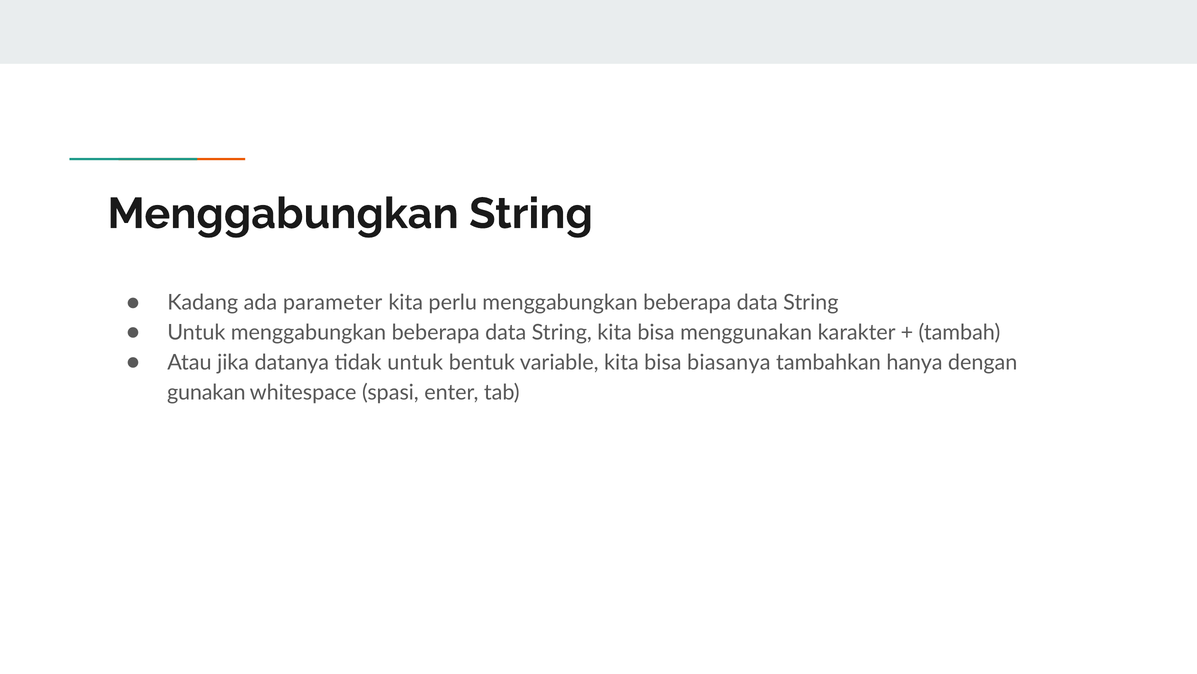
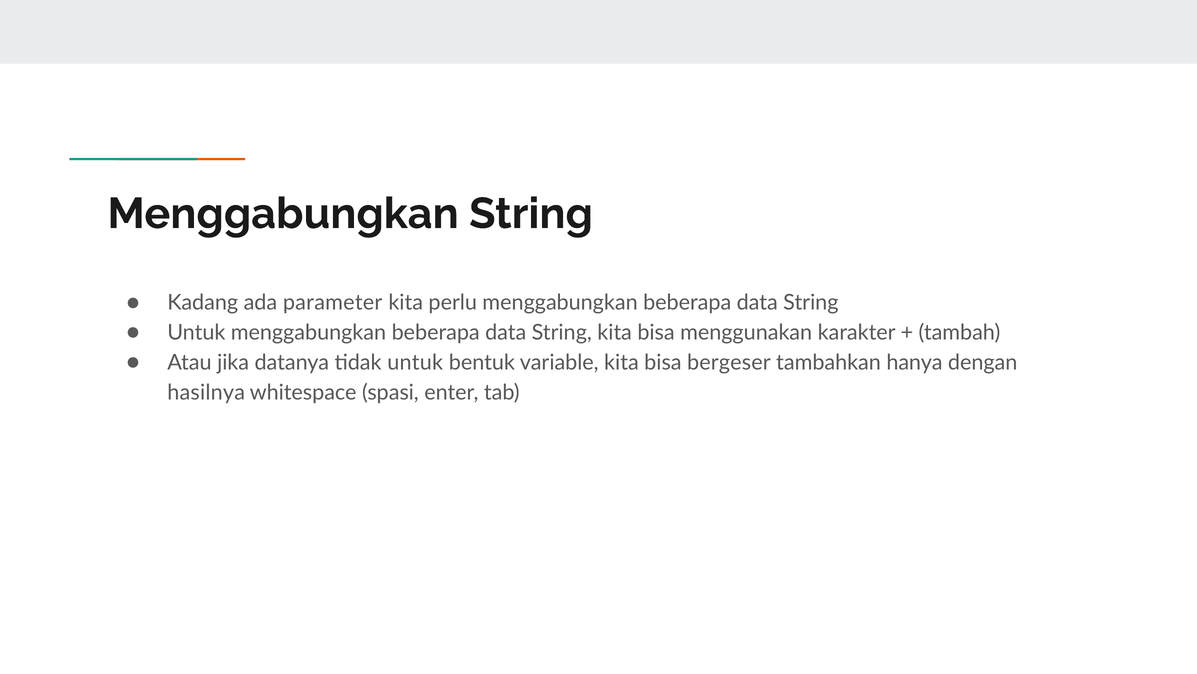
biasanya: biasanya -> bergeser
gunakan: gunakan -> hasilnya
